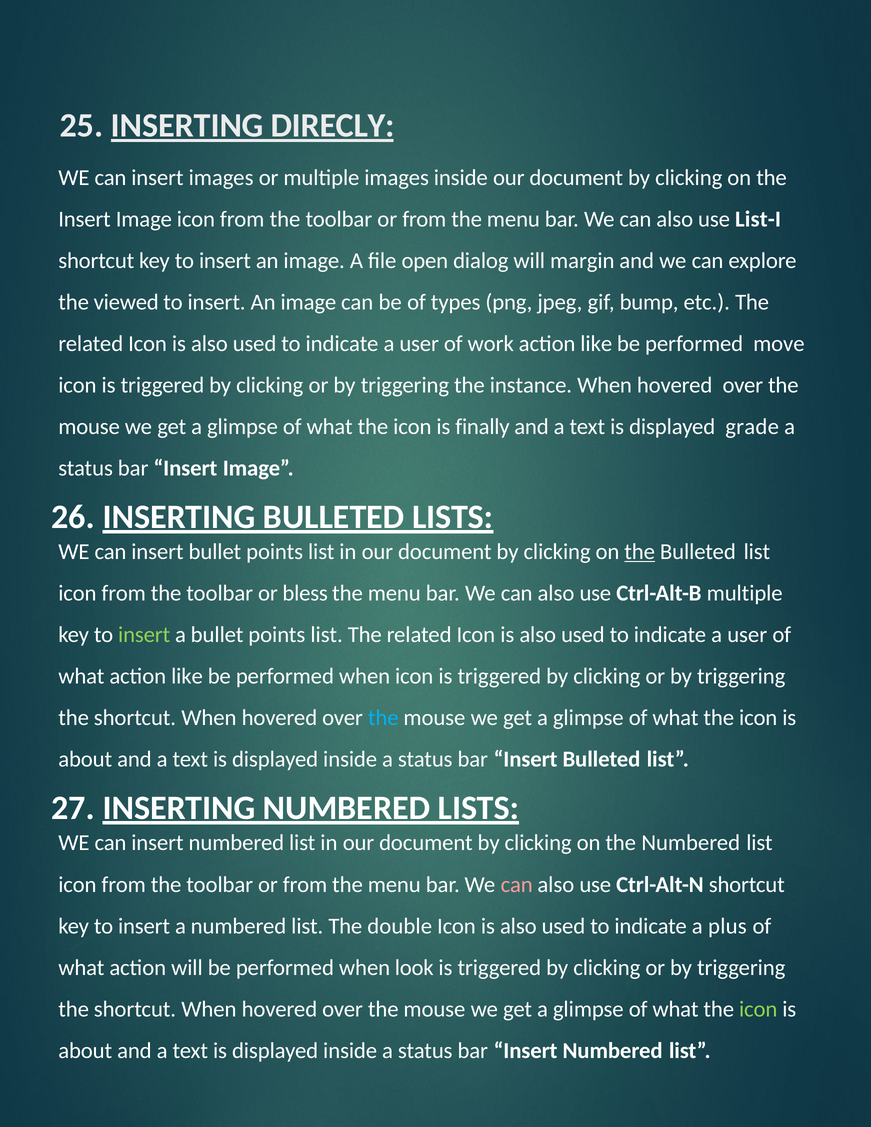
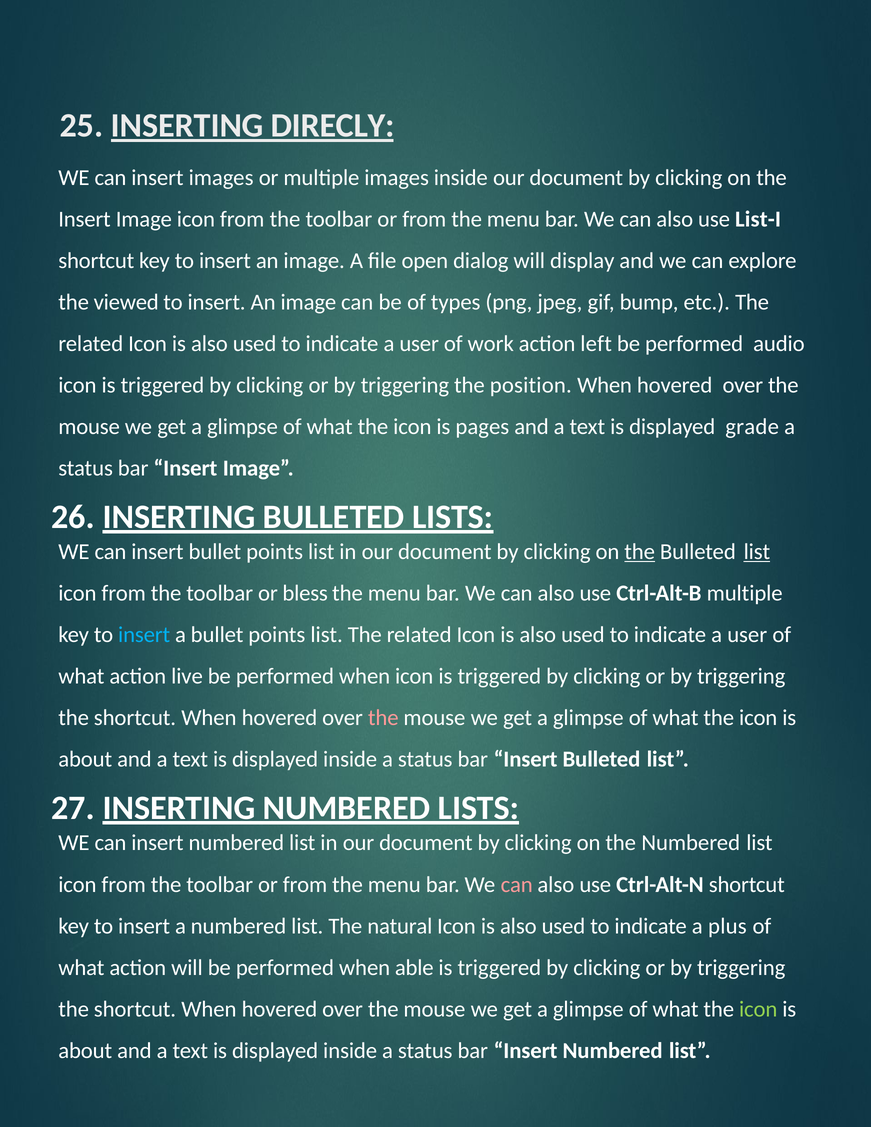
margin: margin -> display
like at (596, 344): like -> left
move: move -> audio
instance: instance -> position
finally: finally -> pages
list at (757, 552) underline: none -> present
insert at (144, 635) colour: light green -> light blue
what action like: like -> live
the at (383, 718) colour: light blue -> pink
double: double -> natural
look: look -> able
